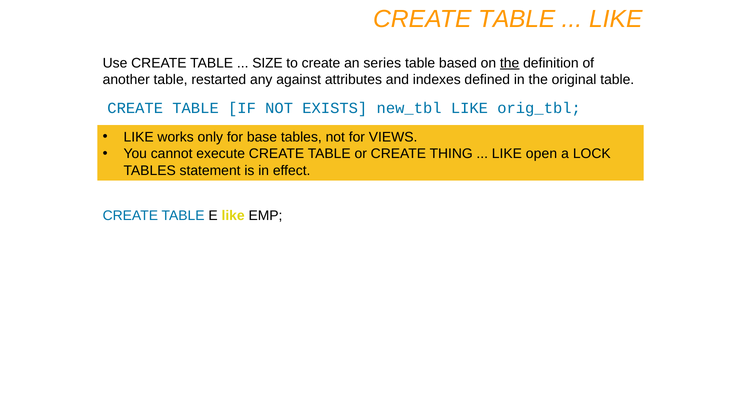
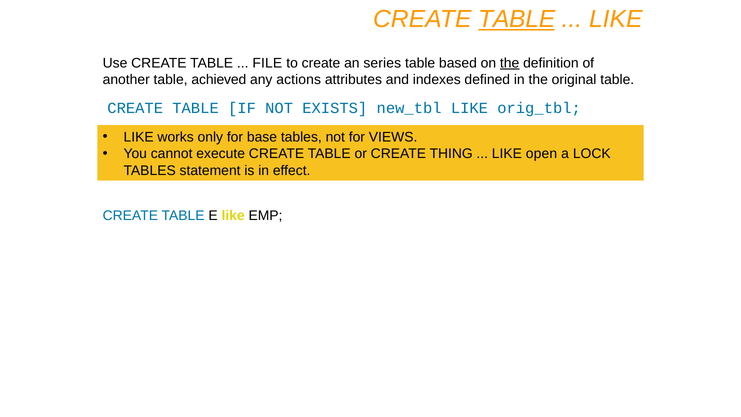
TABLE at (517, 19) underline: none -> present
SIZE: SIZE -> FILE
restarted: restarted -> achieved
against: against -> actions
